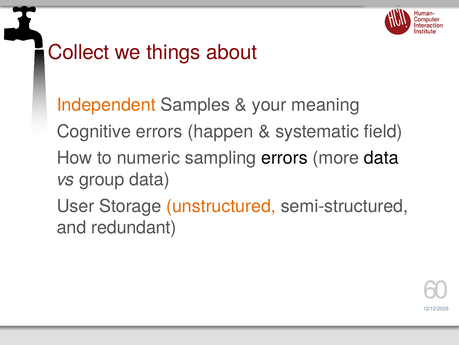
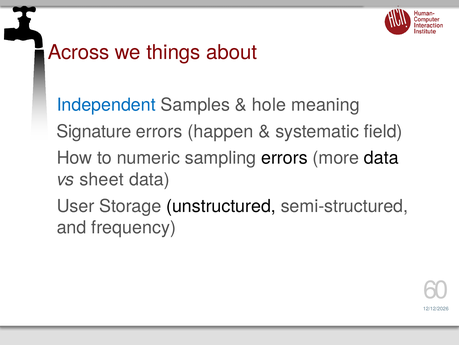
Collect: Collect -> Across
Independent colour: orange -> blue
your: your -> hole
Cognitive: Cognitive -> Signature
group: group -> sheet
unstructured colour: orange -> black
redundant: redundant -> frequency
